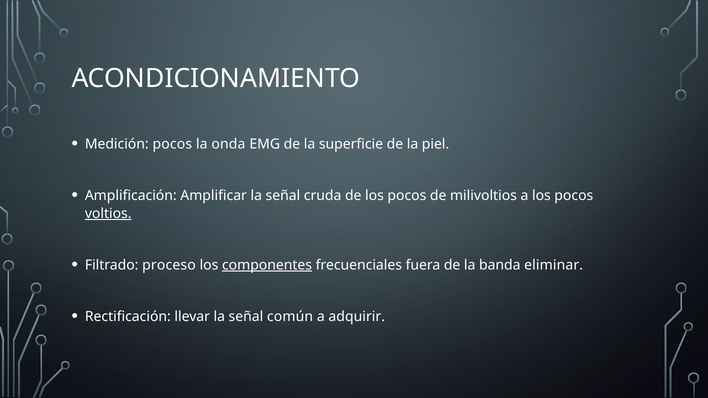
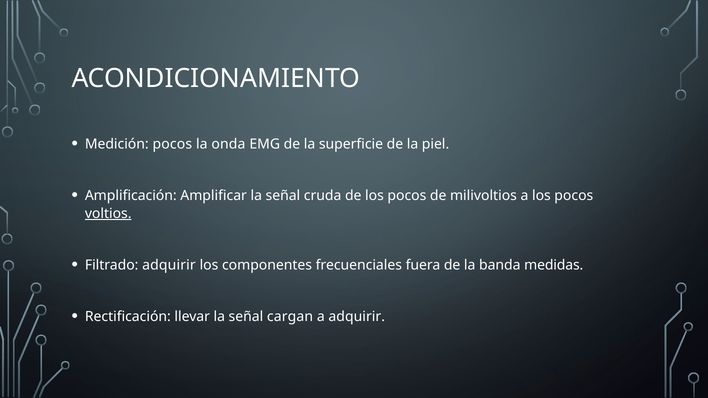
Filtrado proceso: proceso -> adquirir
componentes underline: present -> none
eliminar: eliminar -> medidas
común: común -> cargan
